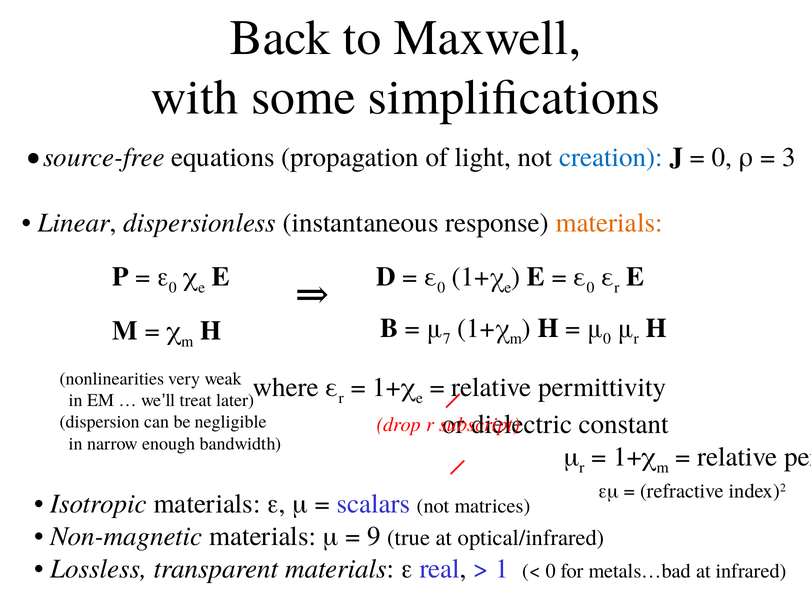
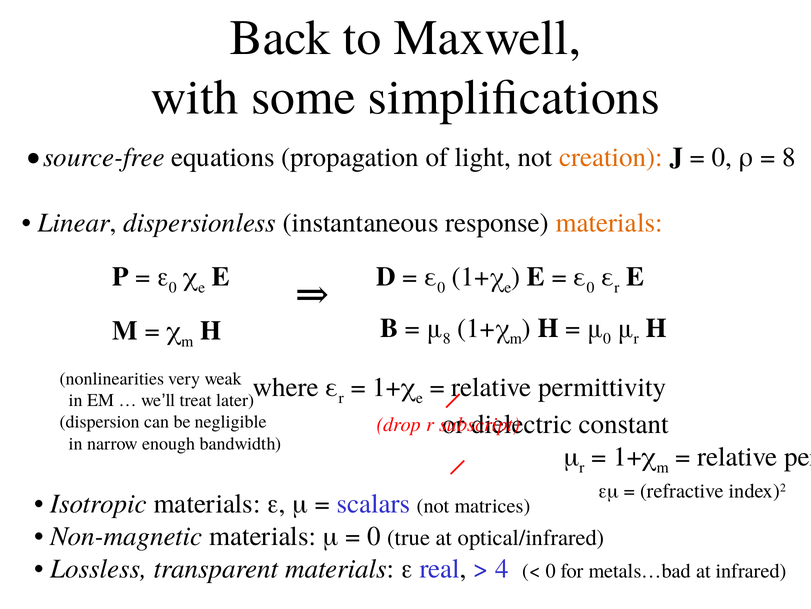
creation colour: blue -> orange
3 at (789, 157): 3 -> 8
μ 7: 7 -> 8
9 at (374, 536): 9 -> 0
1: 1 -> 4
